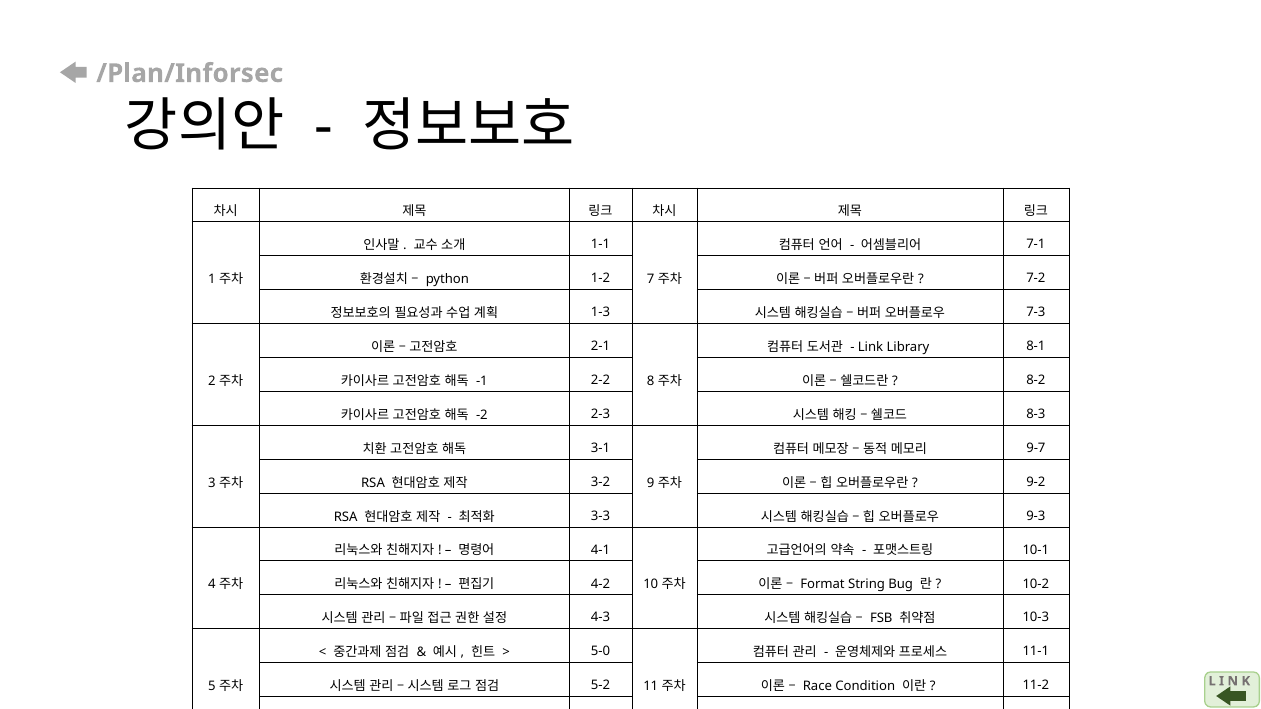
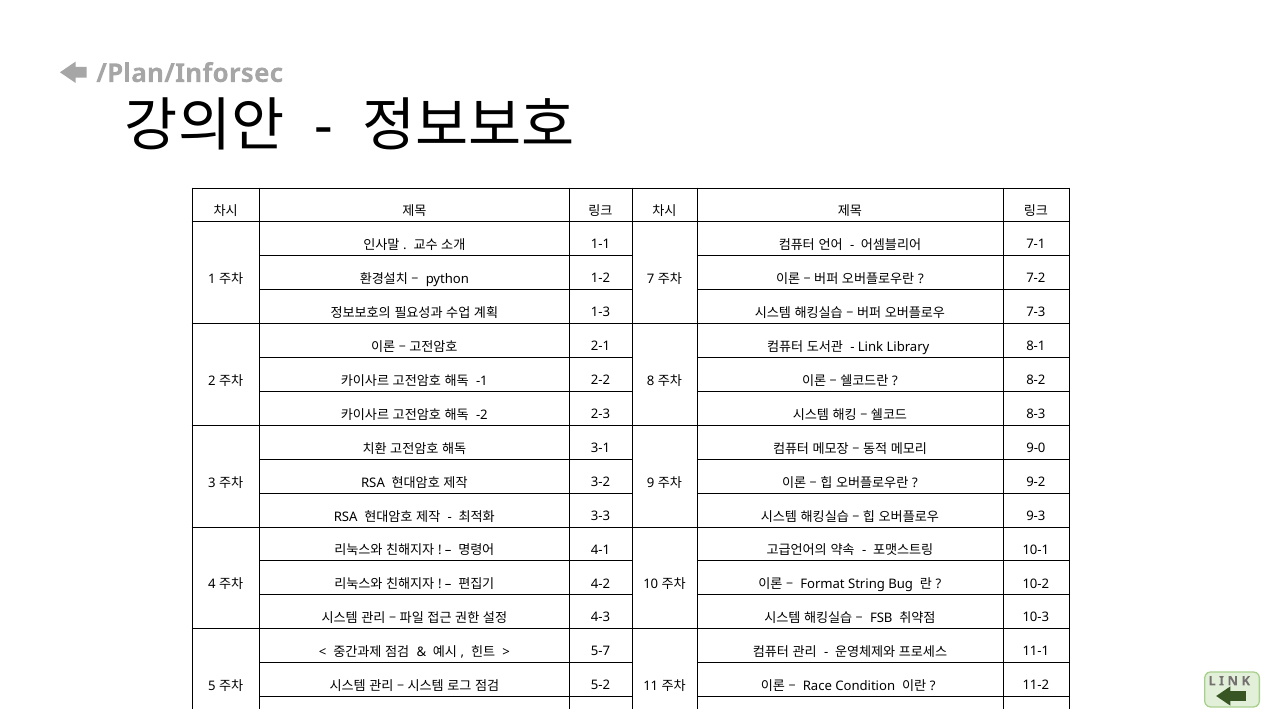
9-7: 9-7 -> 9-0
5-0: 5-0 -> 5-7
